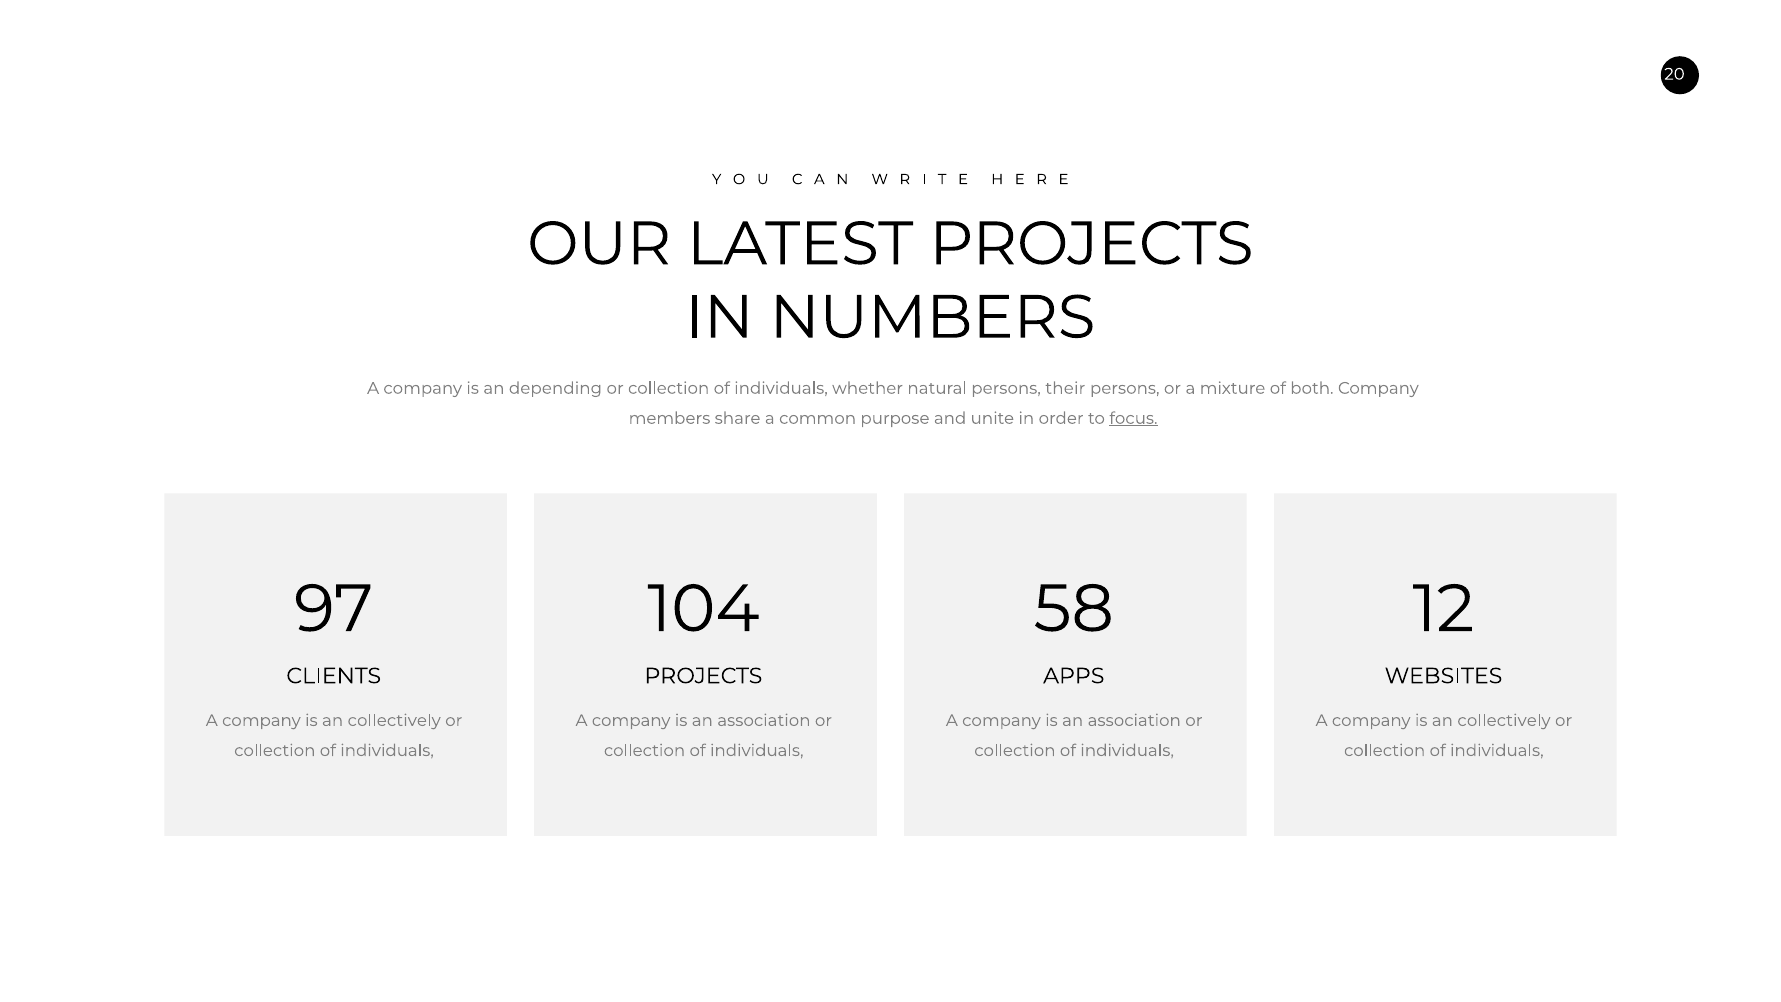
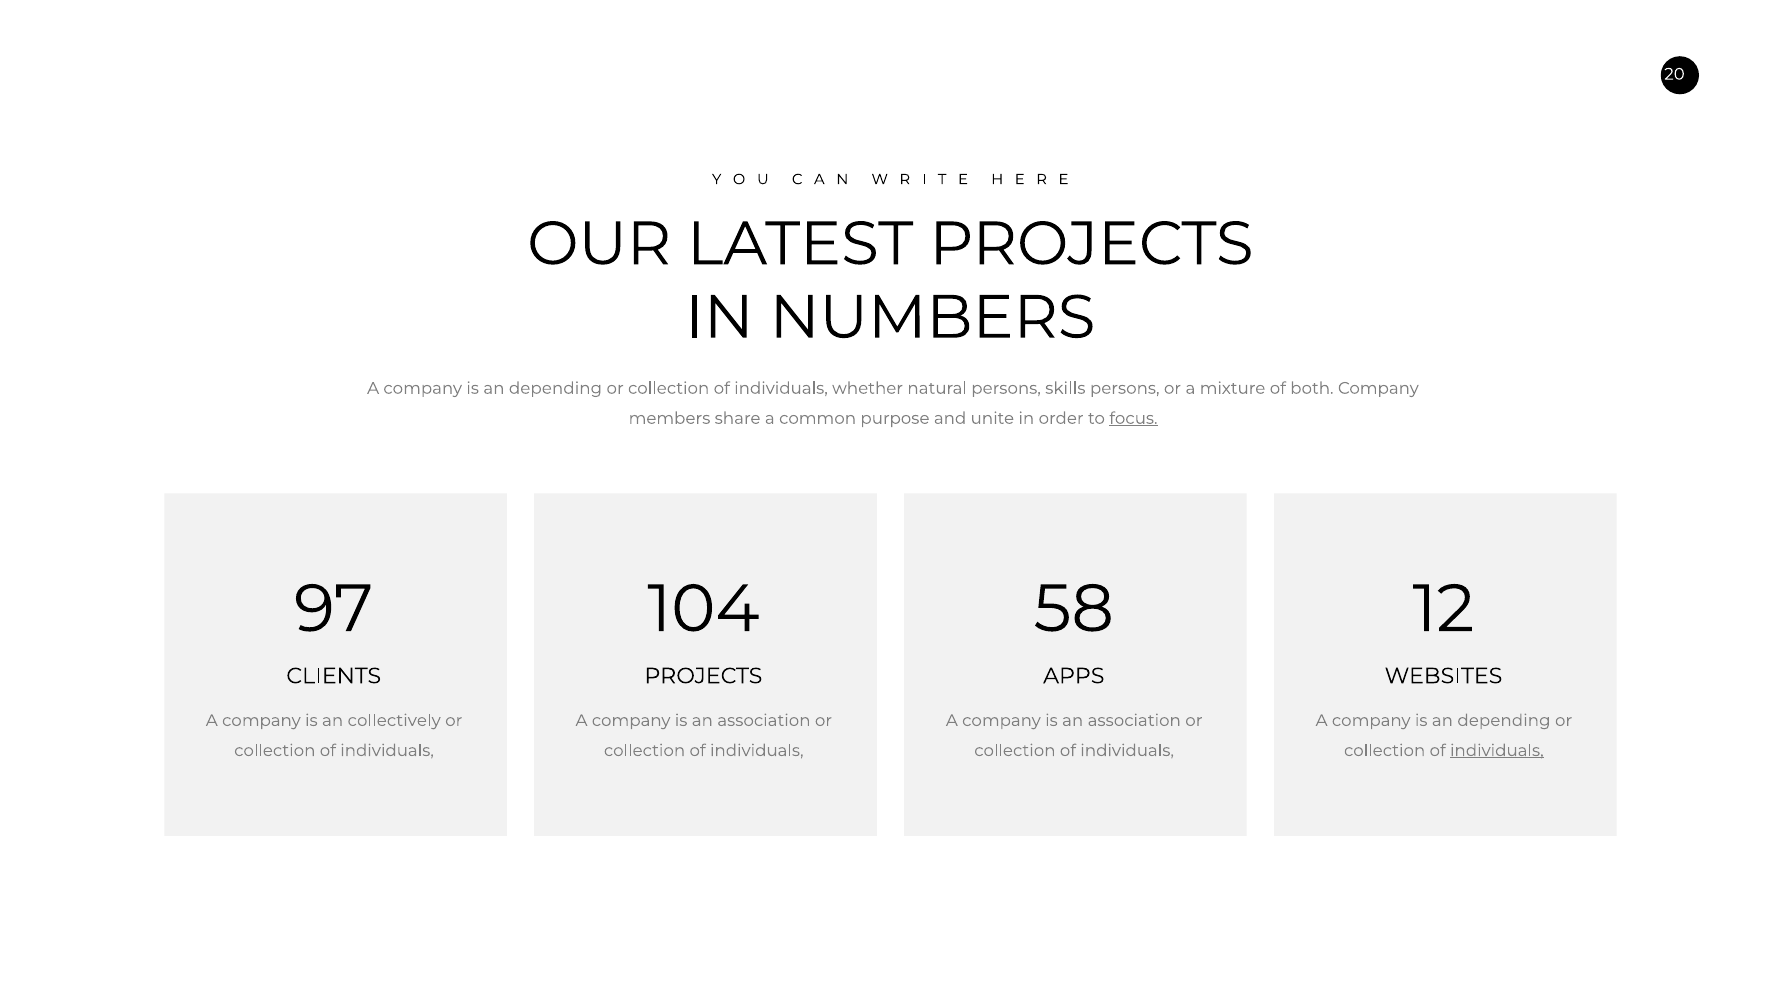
their: their -> skills
collectively at (1504, 721): collectively -> depending
individuals at (1497, 751) underline: none -> present
